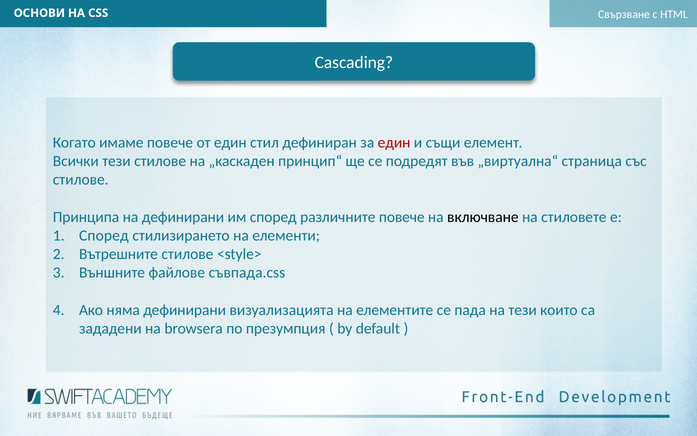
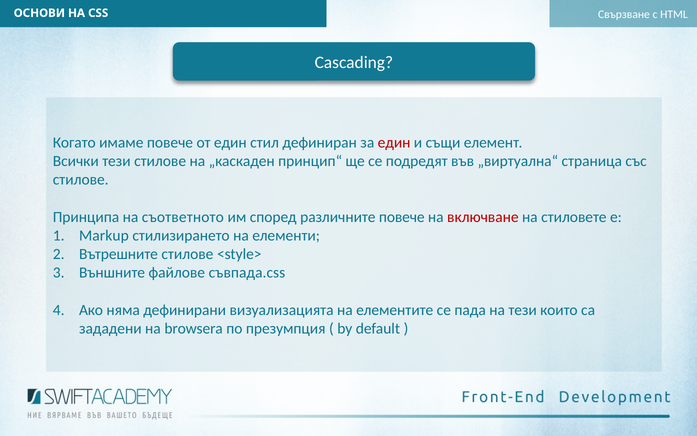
на дефинирани: дефинирани -> съответното
включване colour: black -> red
Според at (104, 235): Според -> Markup
